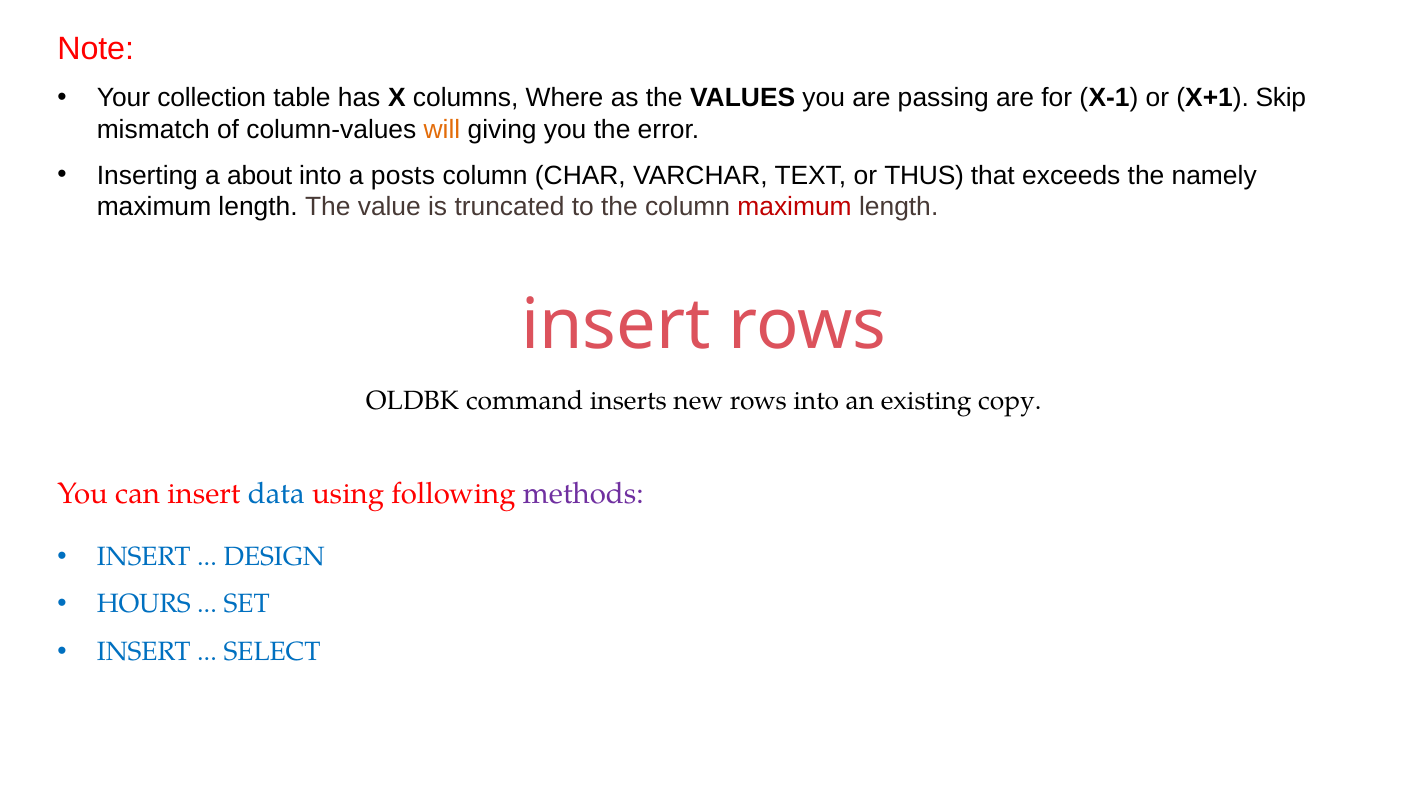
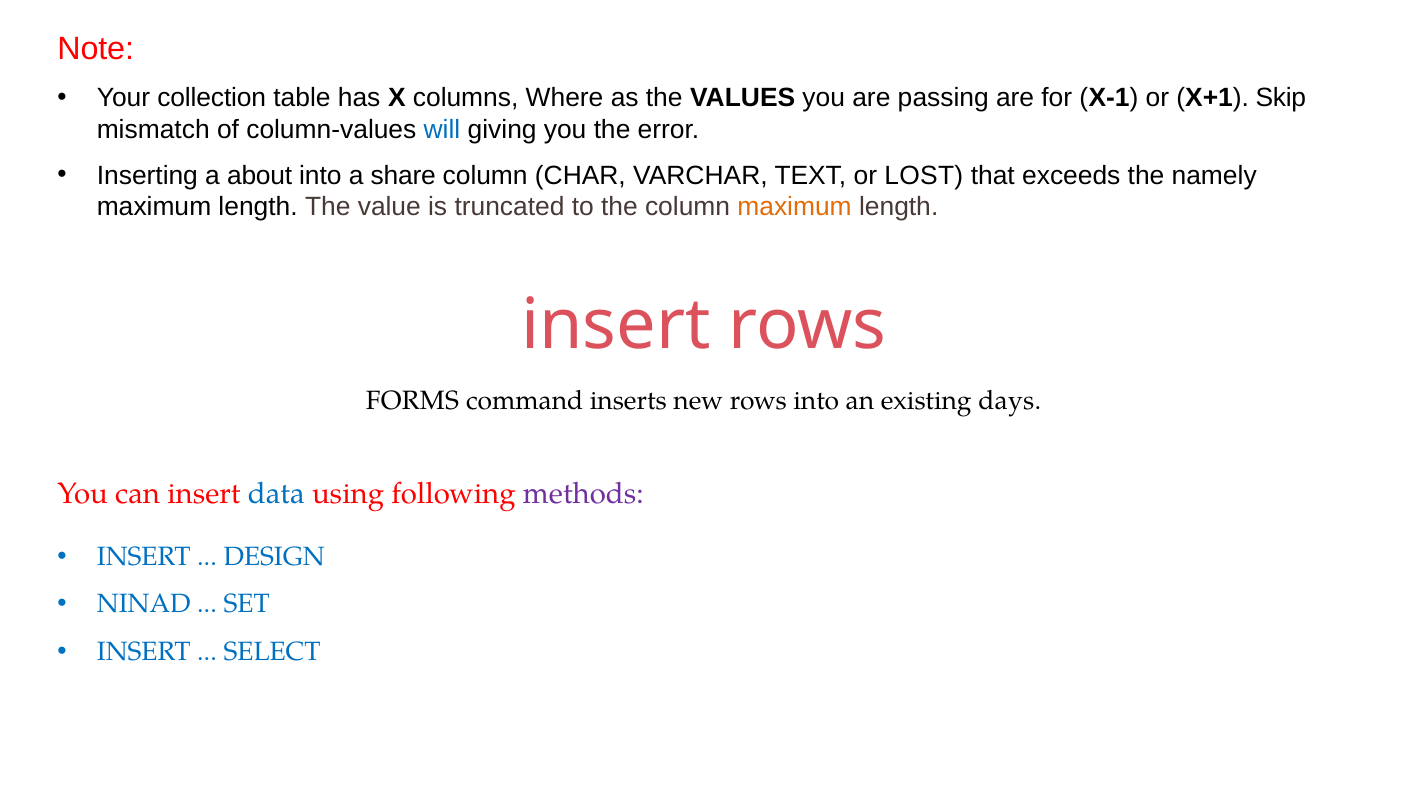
will colour: orange -> blue
posts: posts -> share
THUS: THUS -> LOST
maximum at (795, 207) colour: red -> orange
OLDBK: OLDBK -> FORMS
copy: copy -> days
HOURS: HOURS -> NINAD
